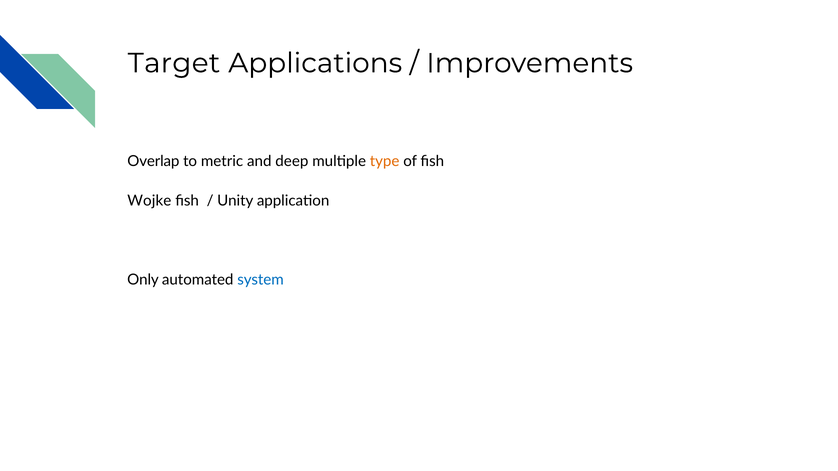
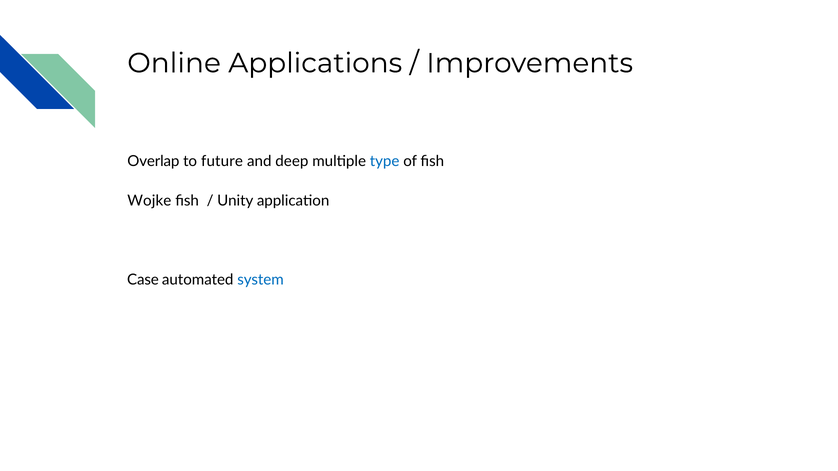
Target: Target -> Online
metric: metric -> future
type colour: orange -> blue
Only: Only -> Case
